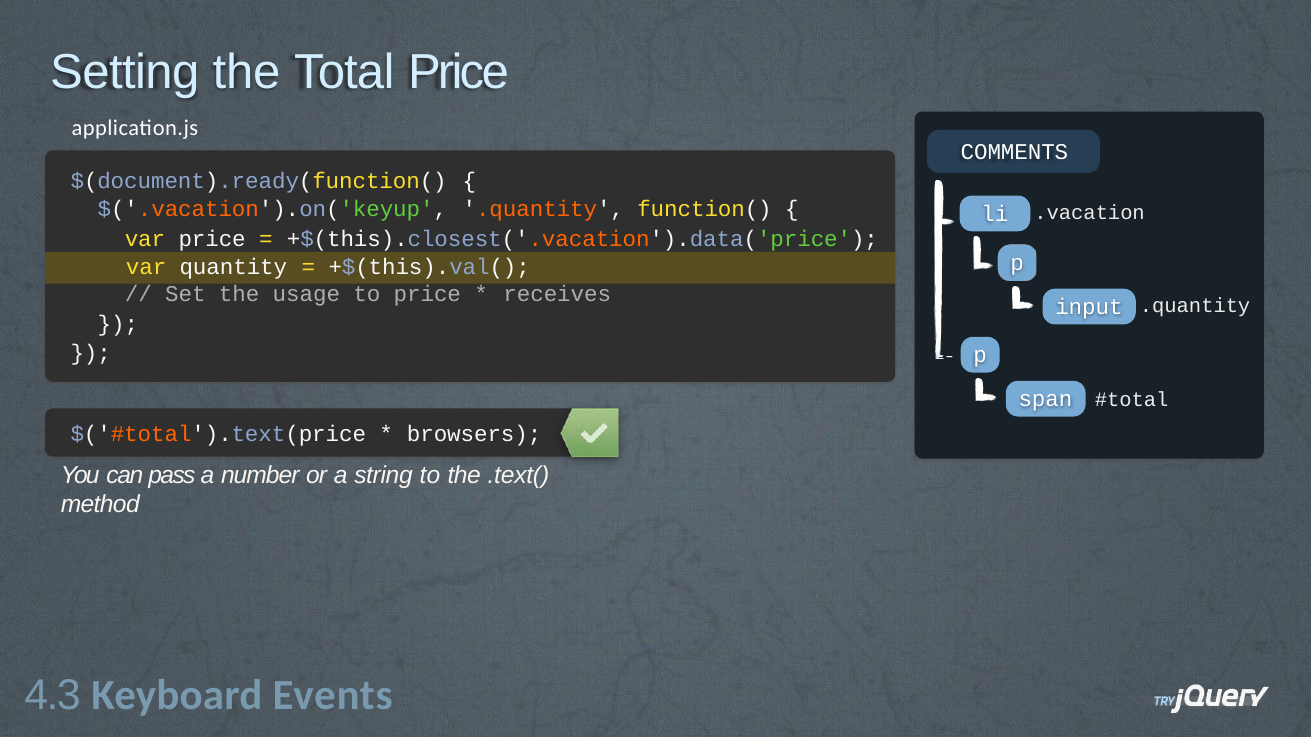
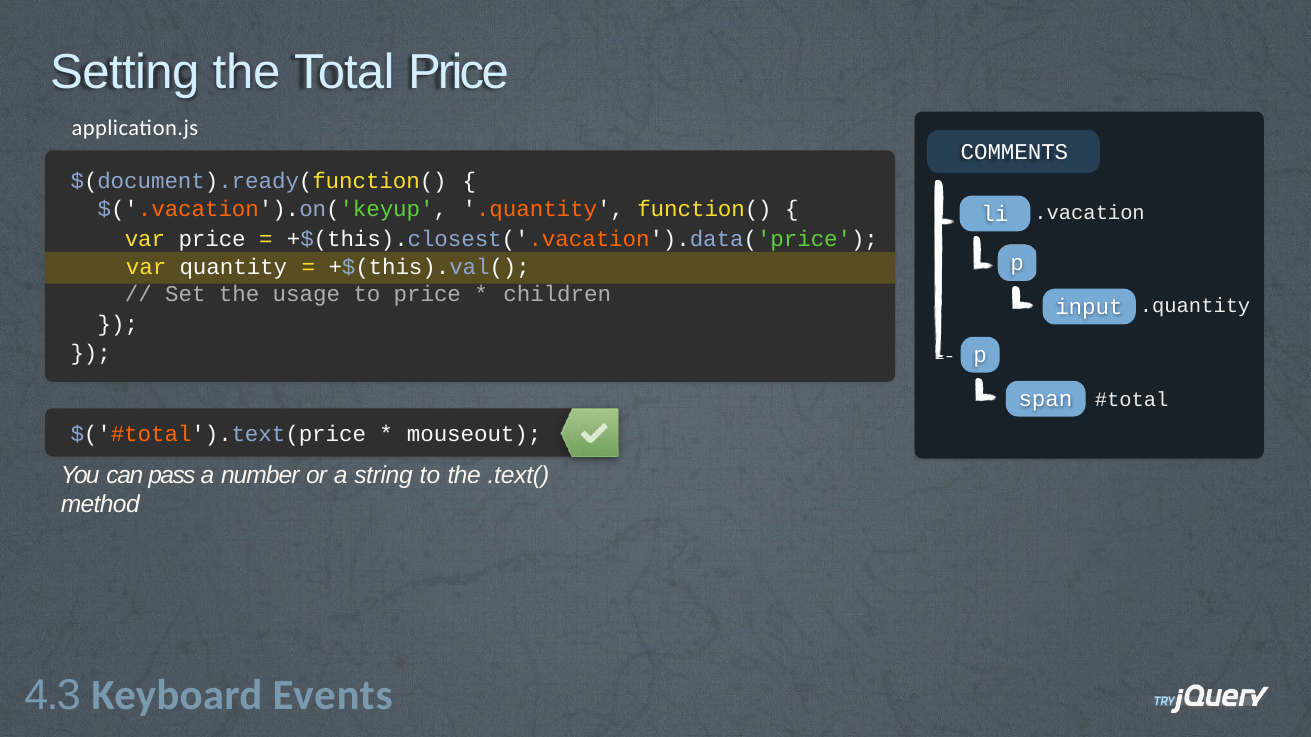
receives: receives -> children
browsers: browsers -> mouseout
